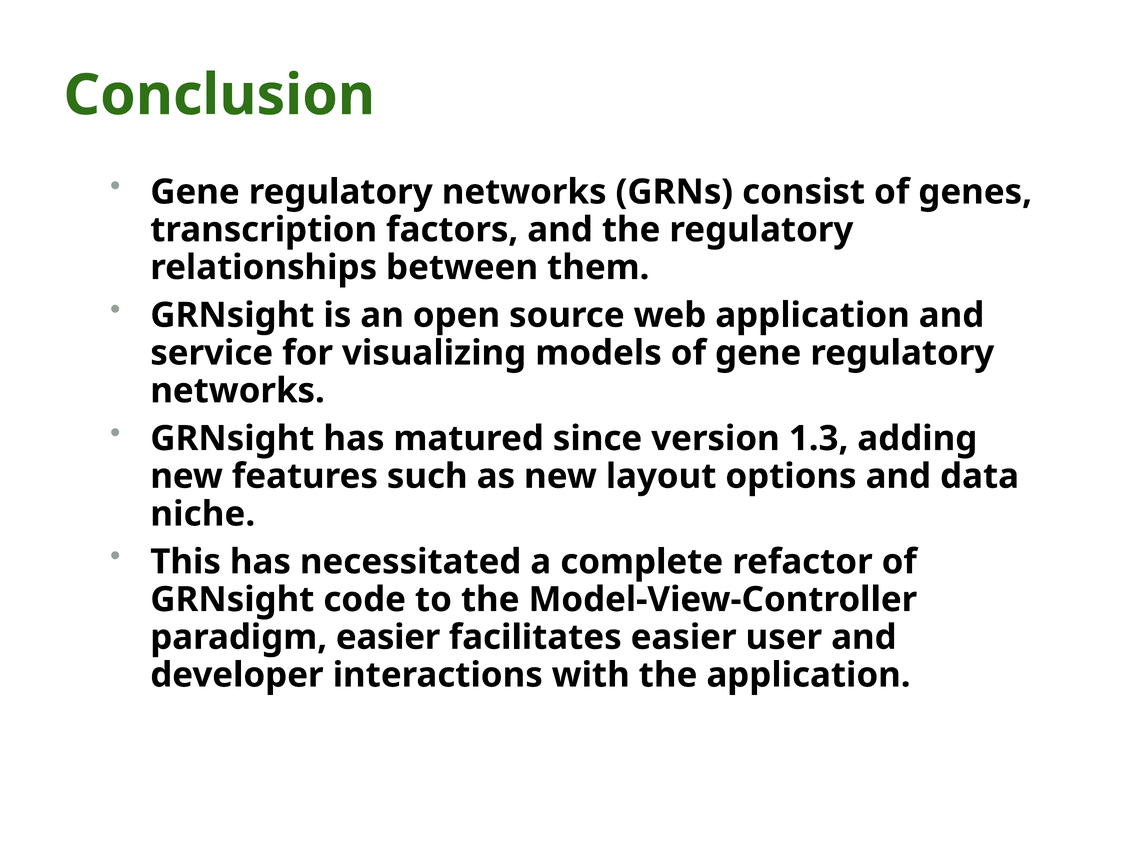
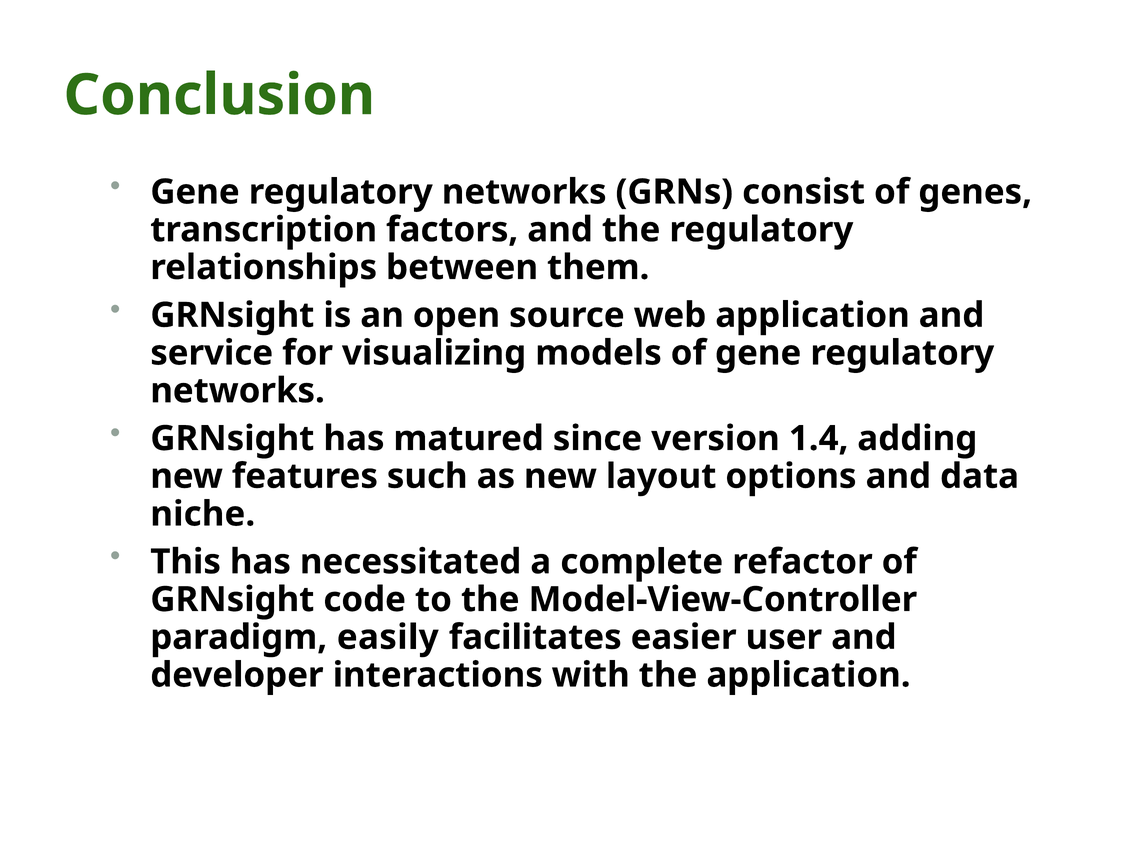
1.3: 1.3 -> 1.4
paradigm easier: easier -> easily
